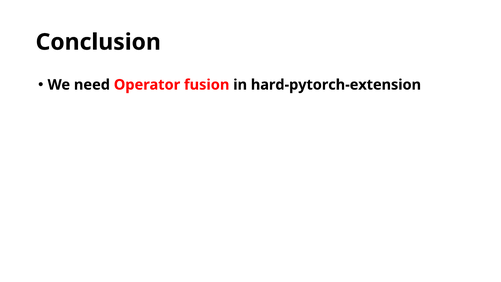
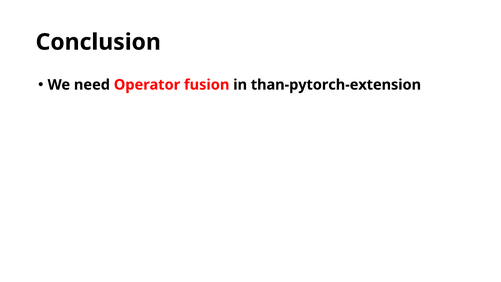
hard-pytorch-extension: hard-pytorch-extension -> than-pytorch-extension
